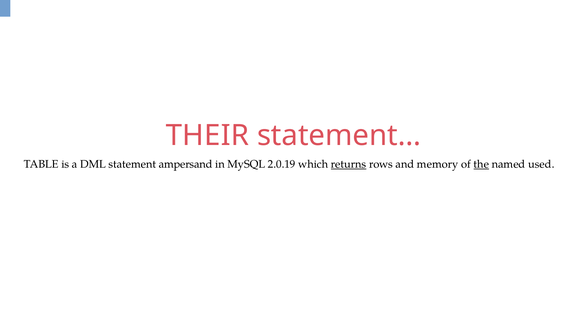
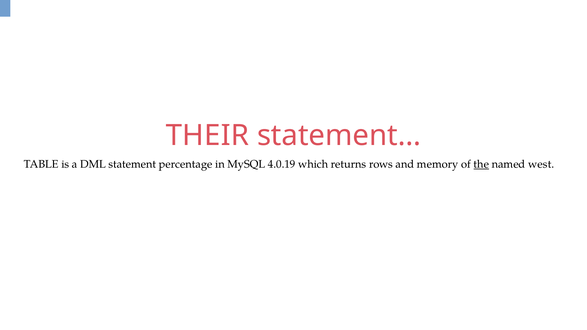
ampersand: ampersand -> percentage
2.0.19: 2.0.19 -> 4.0.19
returns underline: present -> none
used: used -> west
